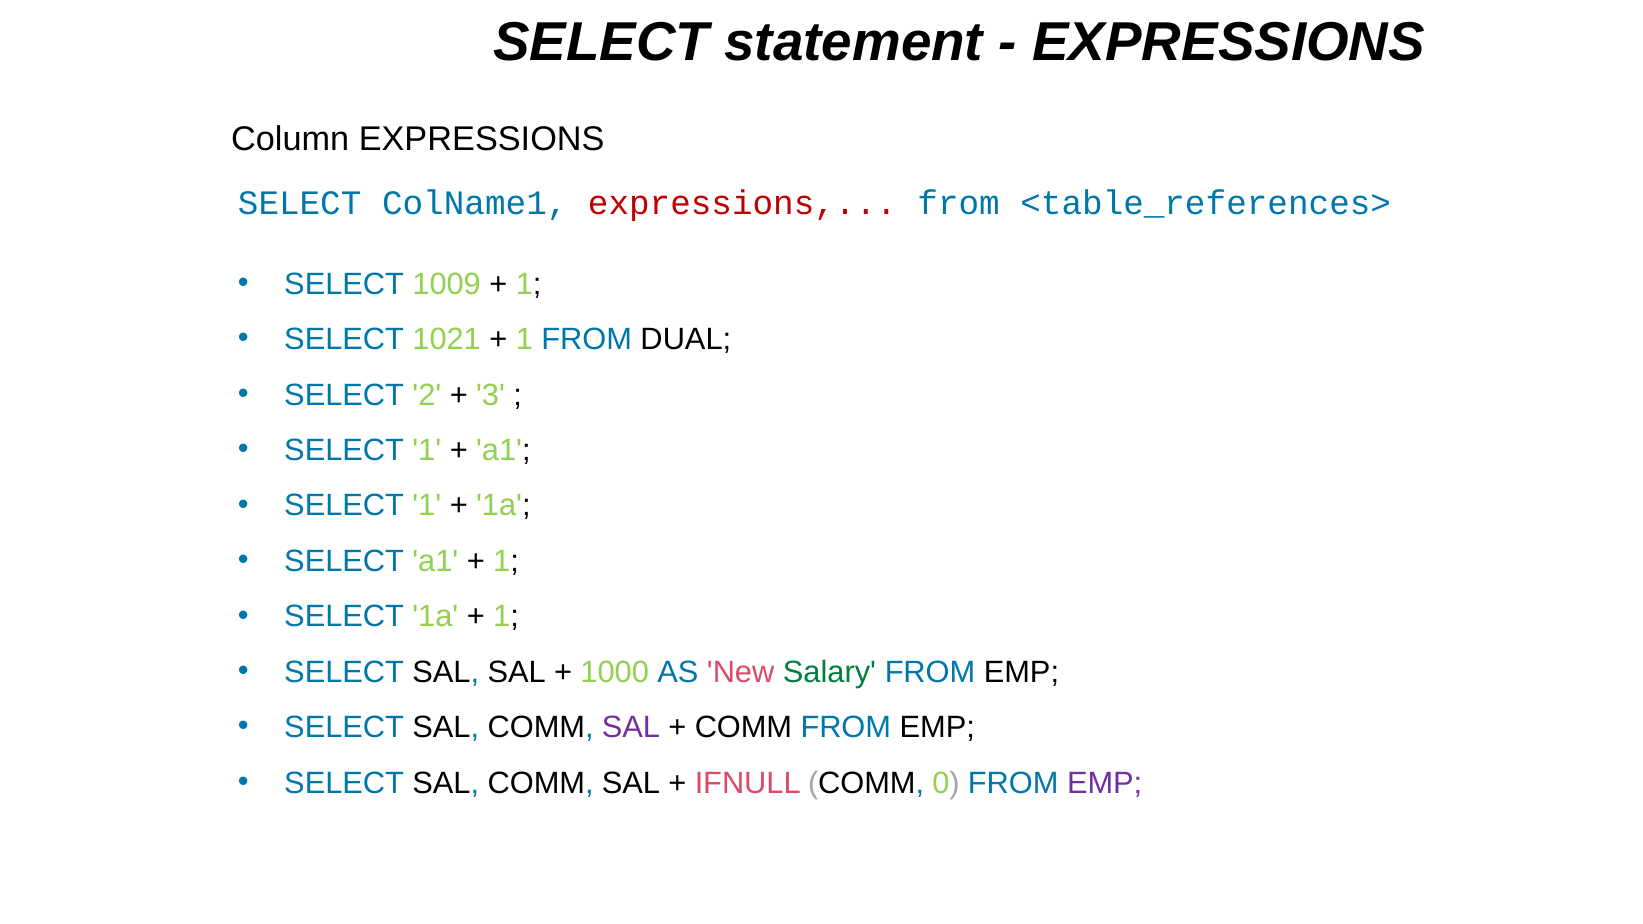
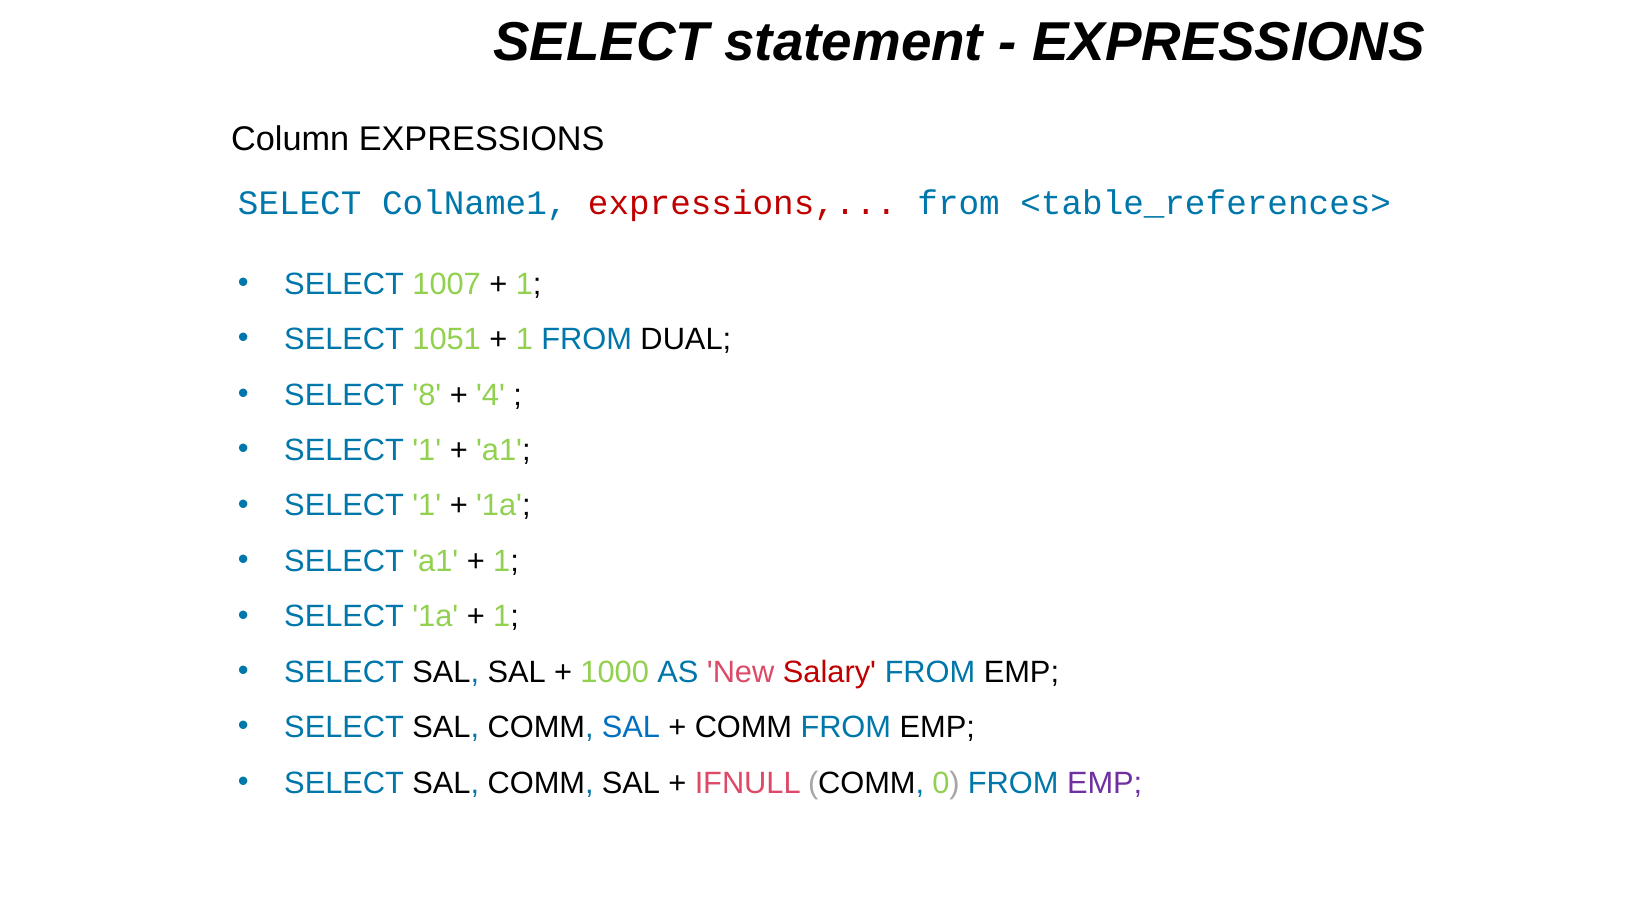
1009: 1009 -> 1007
1021: 1021 -> 1051
2: 2 -> 8
3: 3 -> 4
Salary colour: green -> red
SAL at (631, 728) colour: purple -> blue
